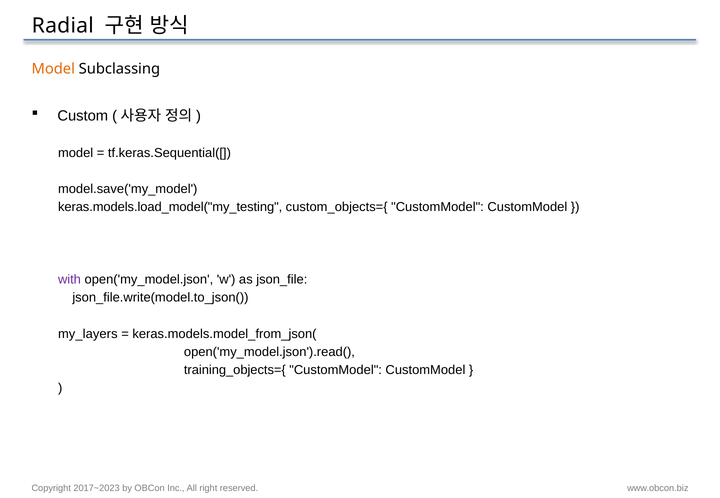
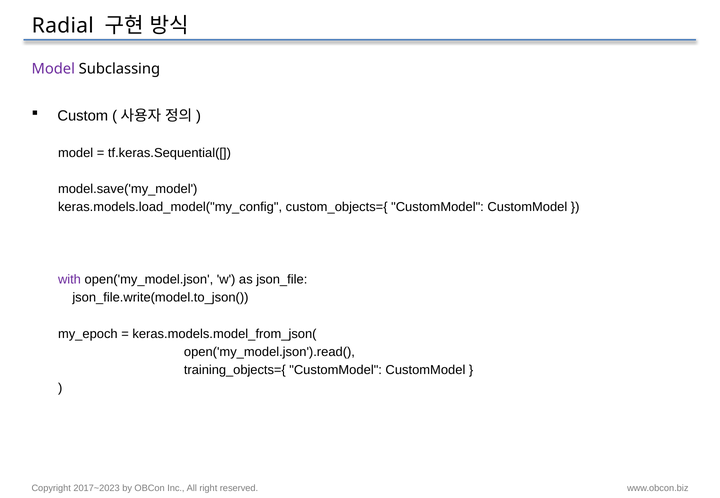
Model at (53, 69) colour: orange -> purple
keras.models.load_model("my_testing: keras.models.load_model("my_testing -> keras.models.load_model("my_config
my_layers: my_layers -> my_epoch
